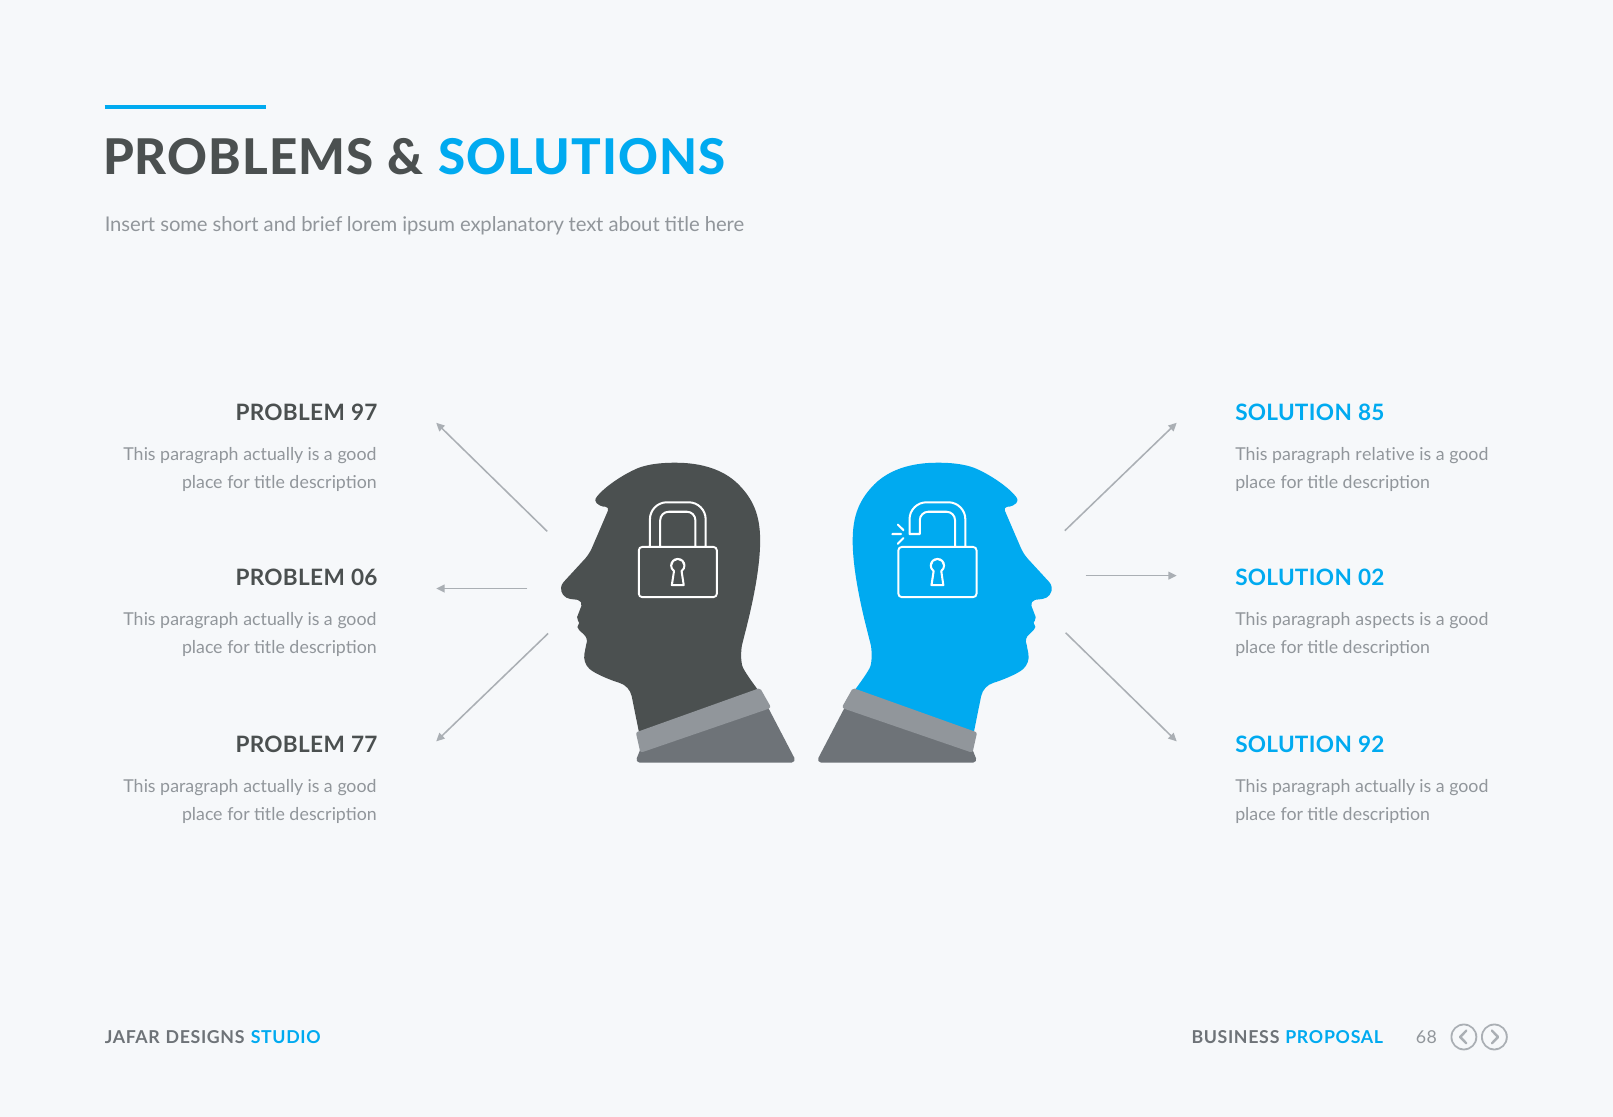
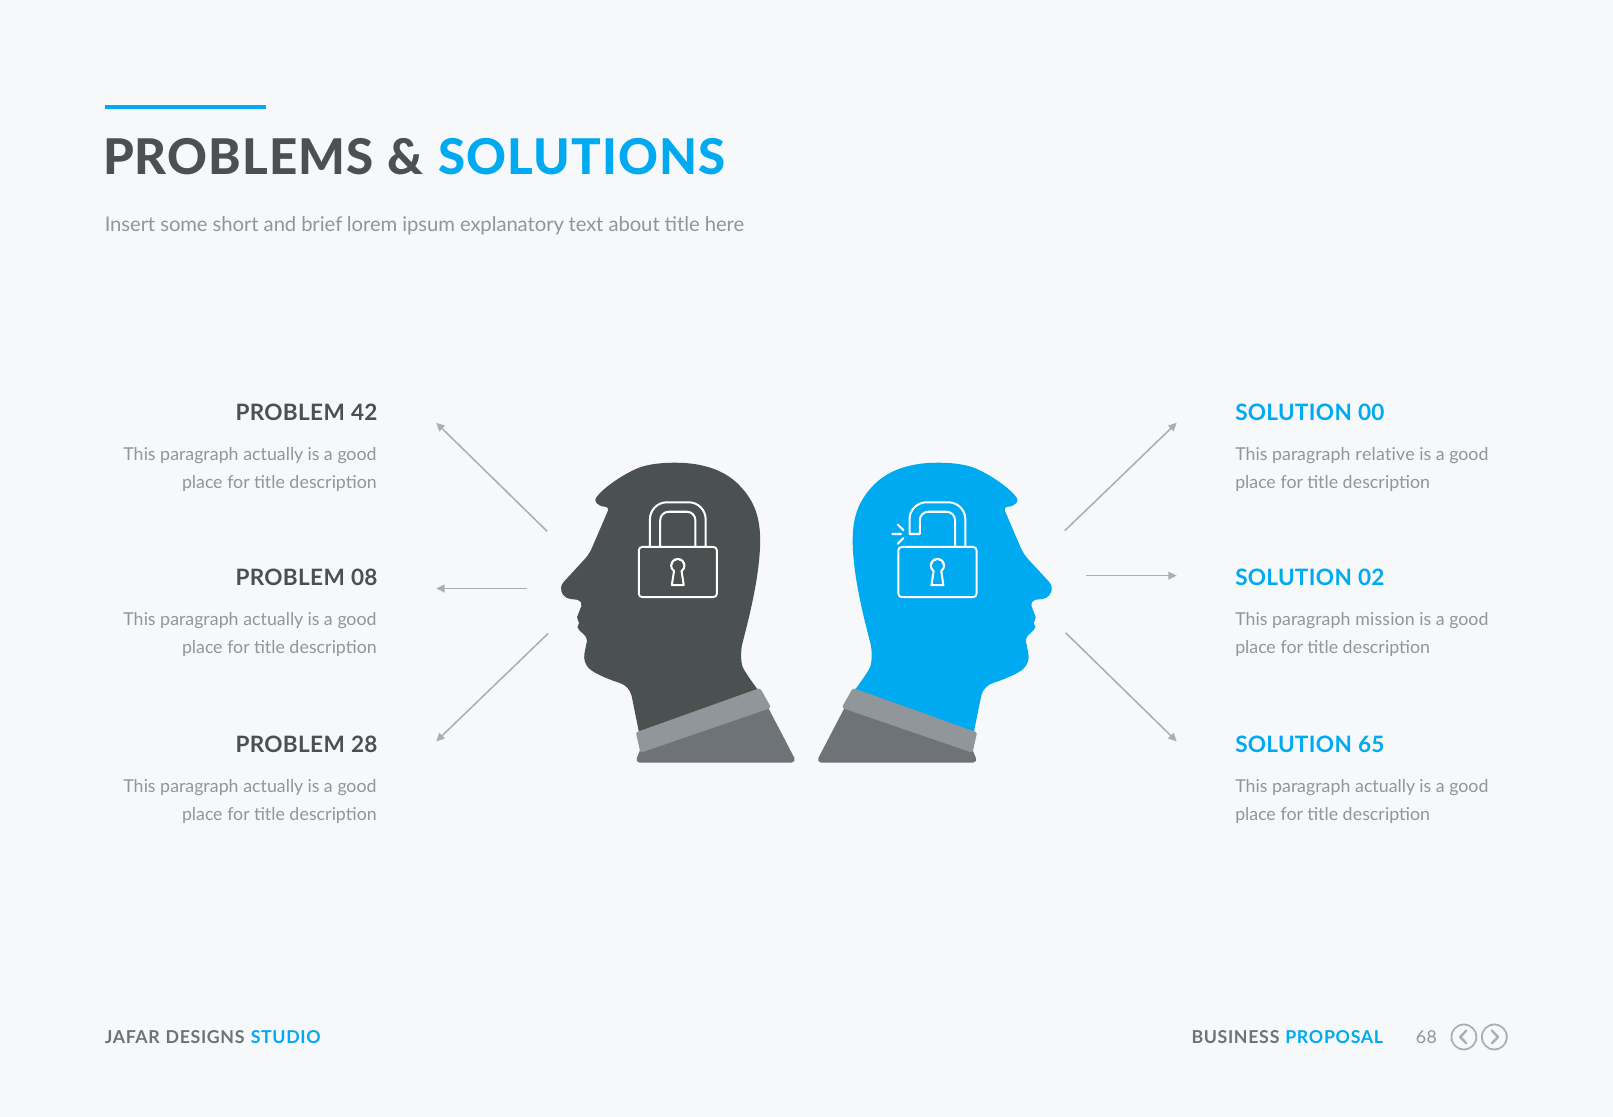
97: 97 -> 42
85: 85 -> 00
06: 06 -> 08
aspects: aspects -> mission
77: 77 -> 28
92: 92 -> 65
